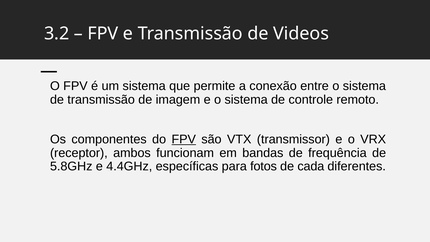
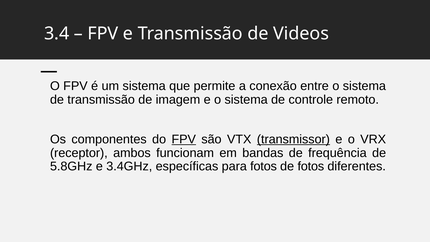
3.2: 3.2 -> 3.4
transmissor underline: none -> present
4.4GHz: 4.4GHz -> 3.4GHz
de cada: cada -> fotos
